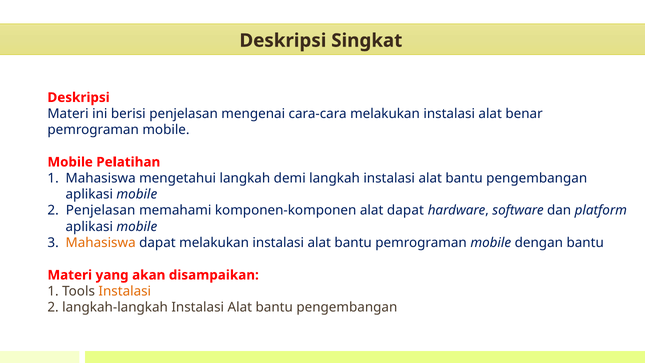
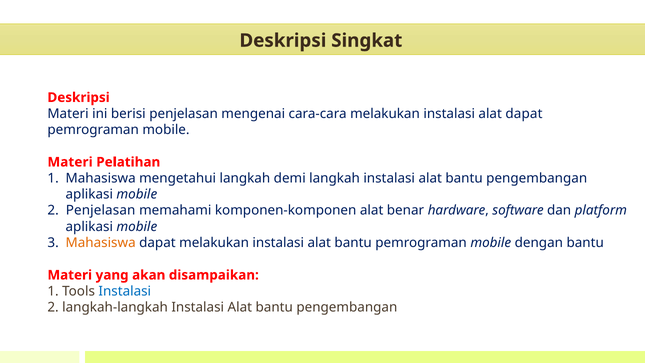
alat benar: benar -> dapat
Mobile at (70, 162): Mobile -> Materi
alat dapat: dapat -> benar
Instalasi at (125, 291) colour: orange -> blue
